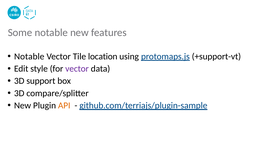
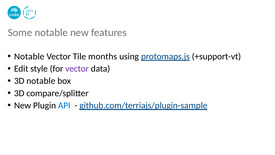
location: location -> months
3D support: support -> notable
API colour: orange -> blue
